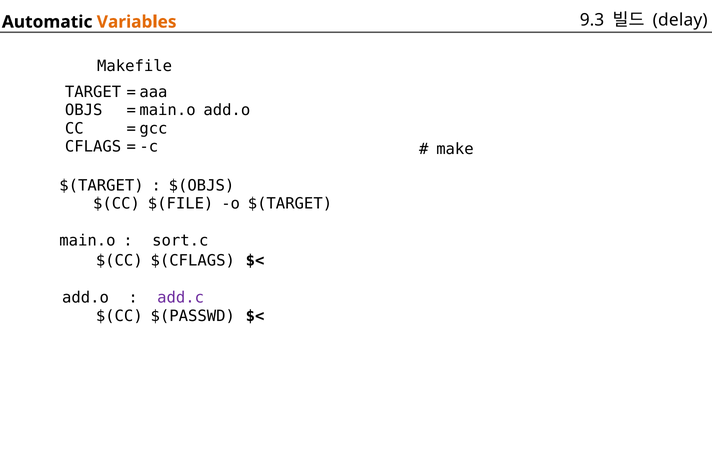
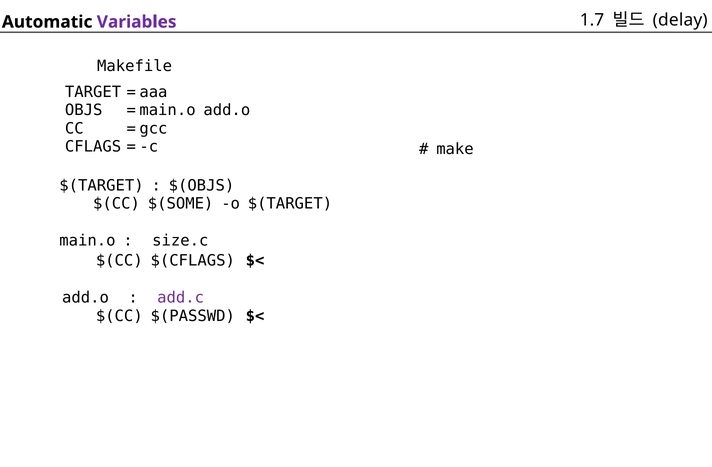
9.3: 9.3 -> 1.7
Variables colour: orange -> purple
$(FILE: $(FILE -> $(SOME
sort.c: sort.c -> size.c
